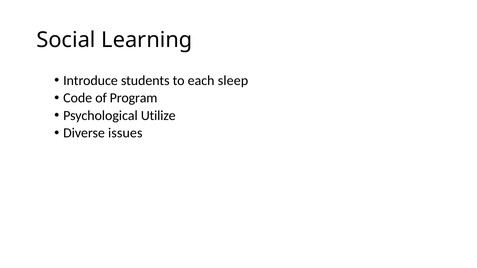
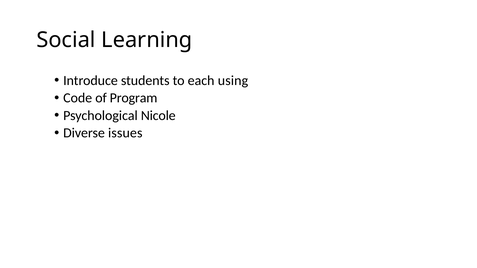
sleep: sleep -> using
Utilize: Utilize -> Nicole
